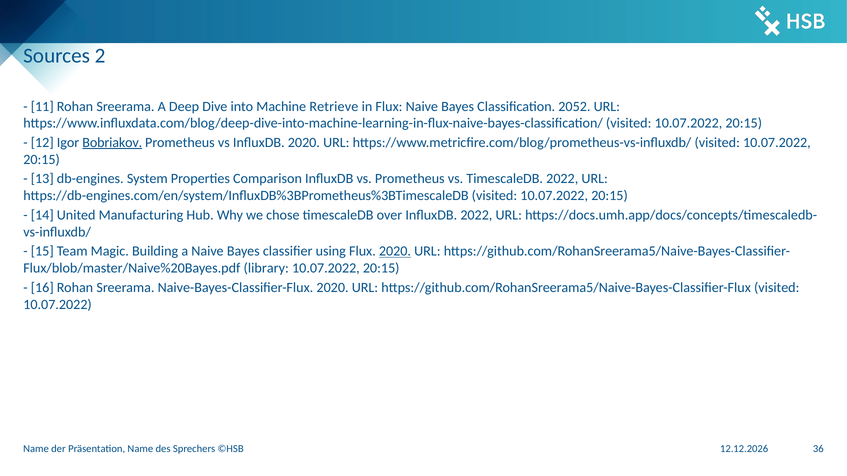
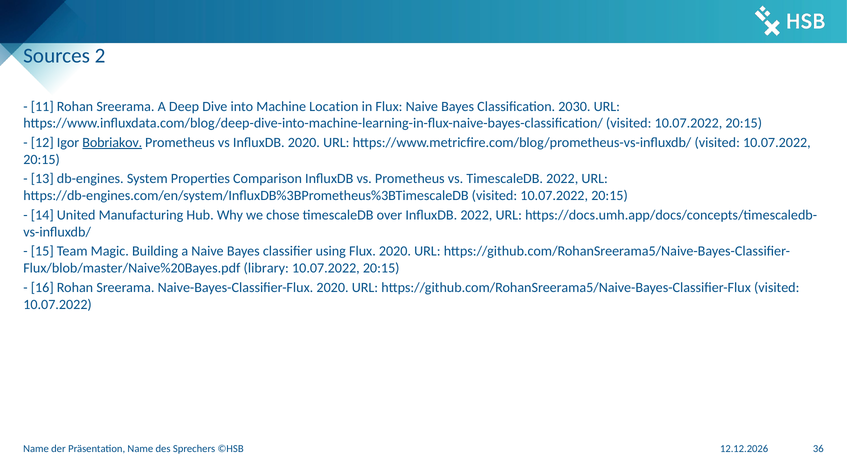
Retrieve: Retrieve -> Location
2052: 2052 -> 2030
2020 at (395, 251) underline: present -> none
